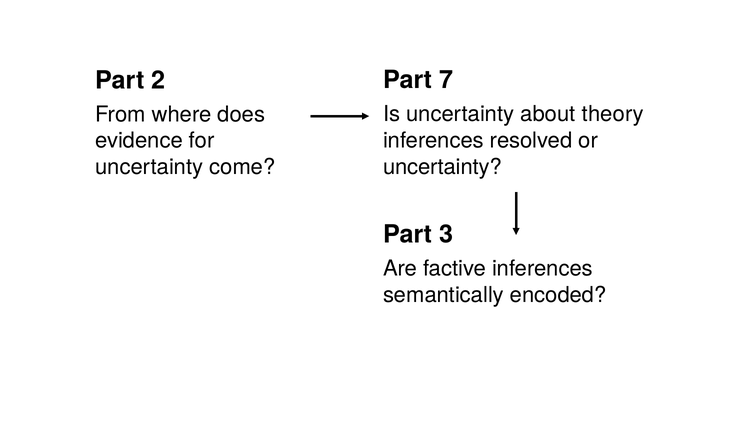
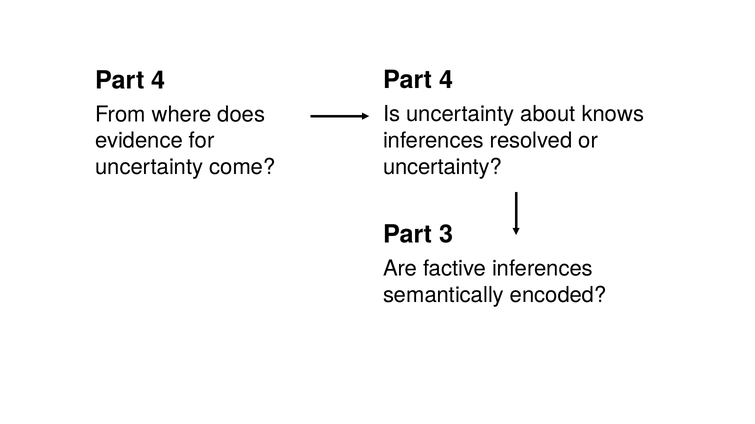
7 at (446, 80): 7 -> 4
2 at (158, 80): 2 -> 4
theory: theory -> knows
